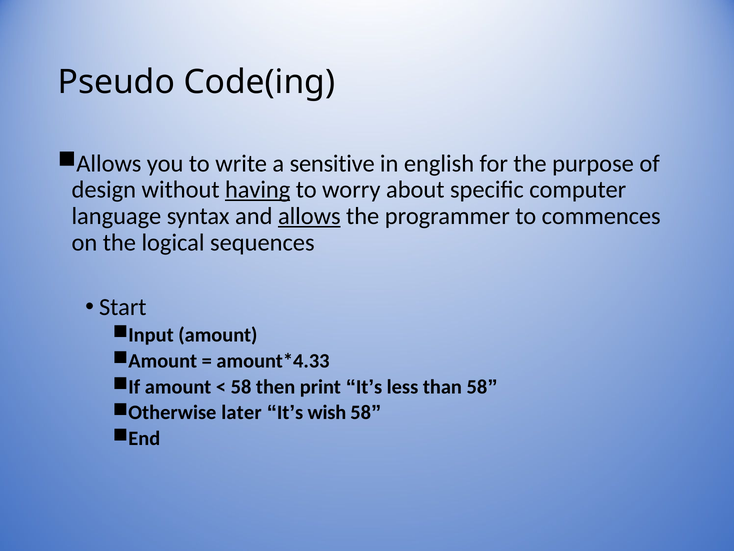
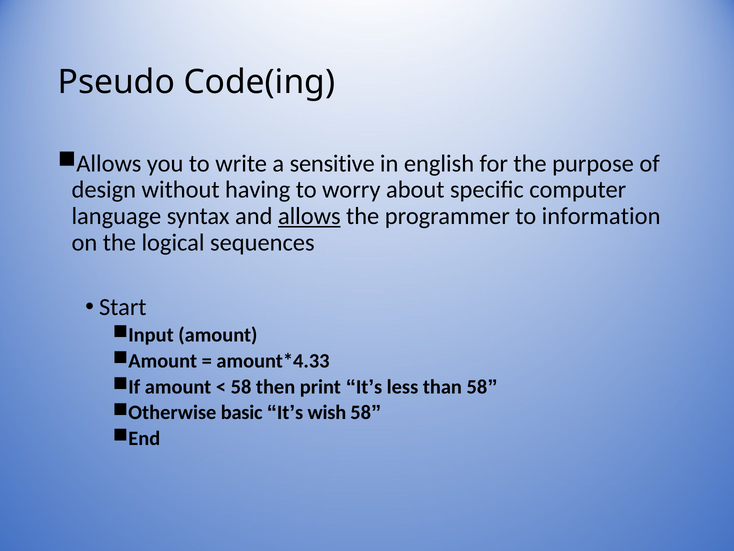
having underline: present -> none
commences: commences -> information
later: later -> basic
